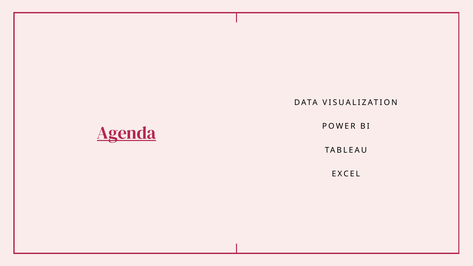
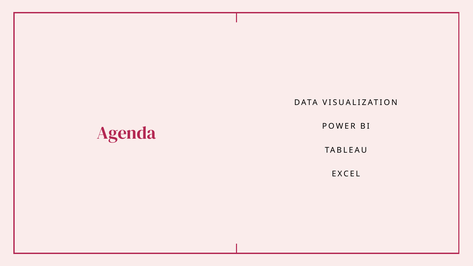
Agenda underline: present -> none
